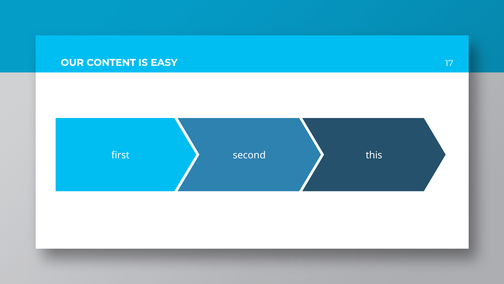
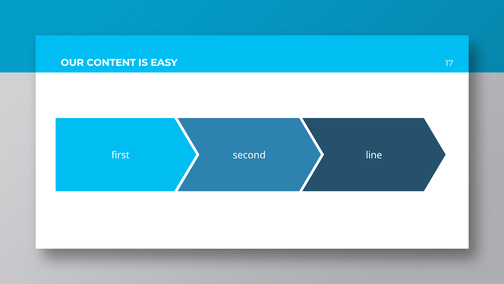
this: this -> line
